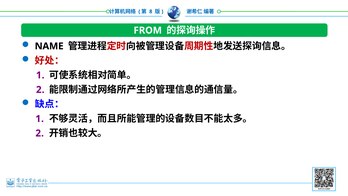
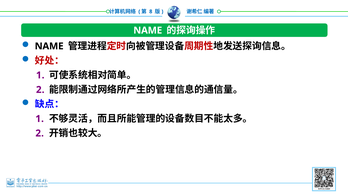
FROM at (148, 30): FROM -> NAME
